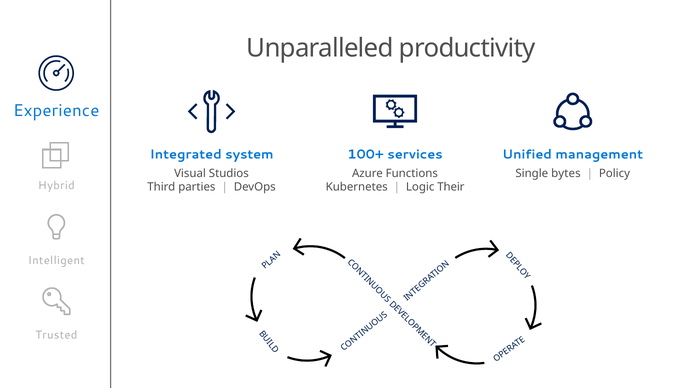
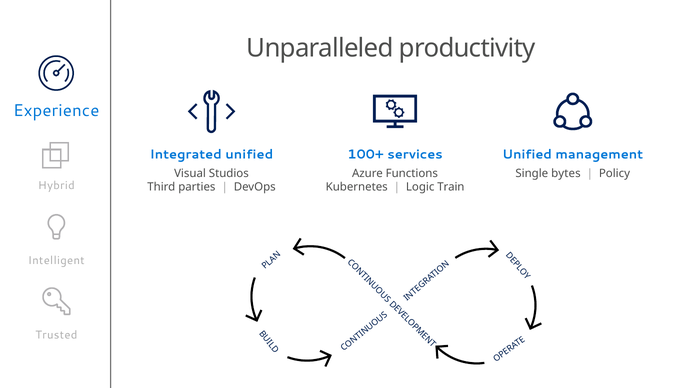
Integrated system: system -> unified
Their: Their -> Train
